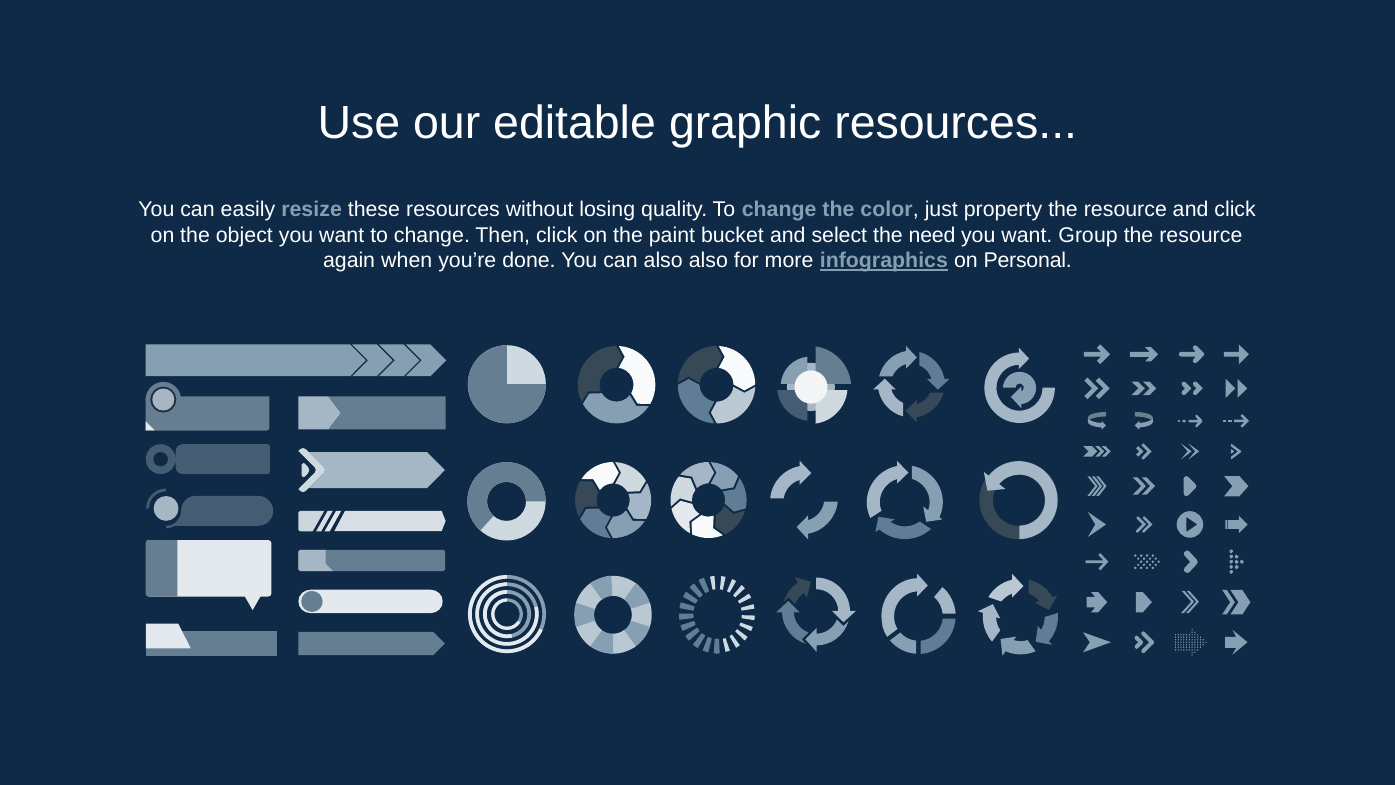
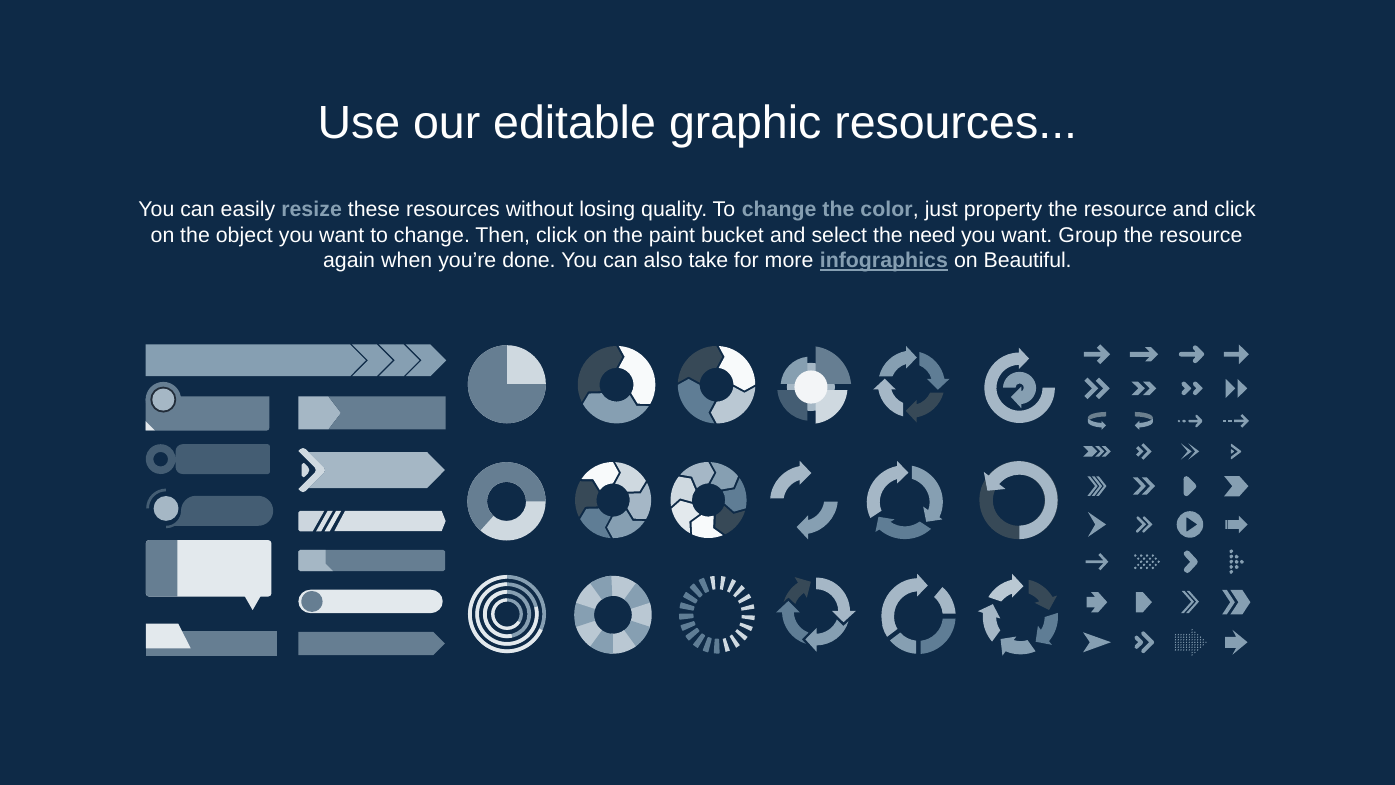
also also: also -> take
Personal: Personal -> Beautiful
